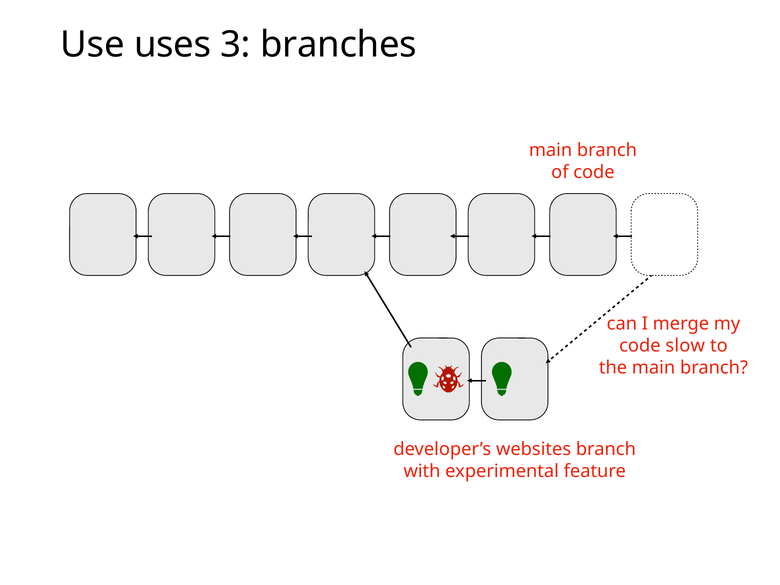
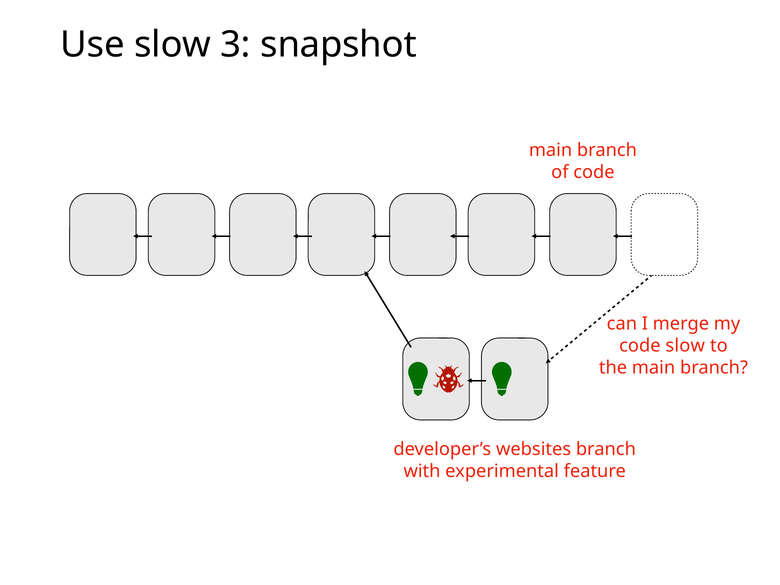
Use uses: uses -> slow
branches: branches -> snapshot
